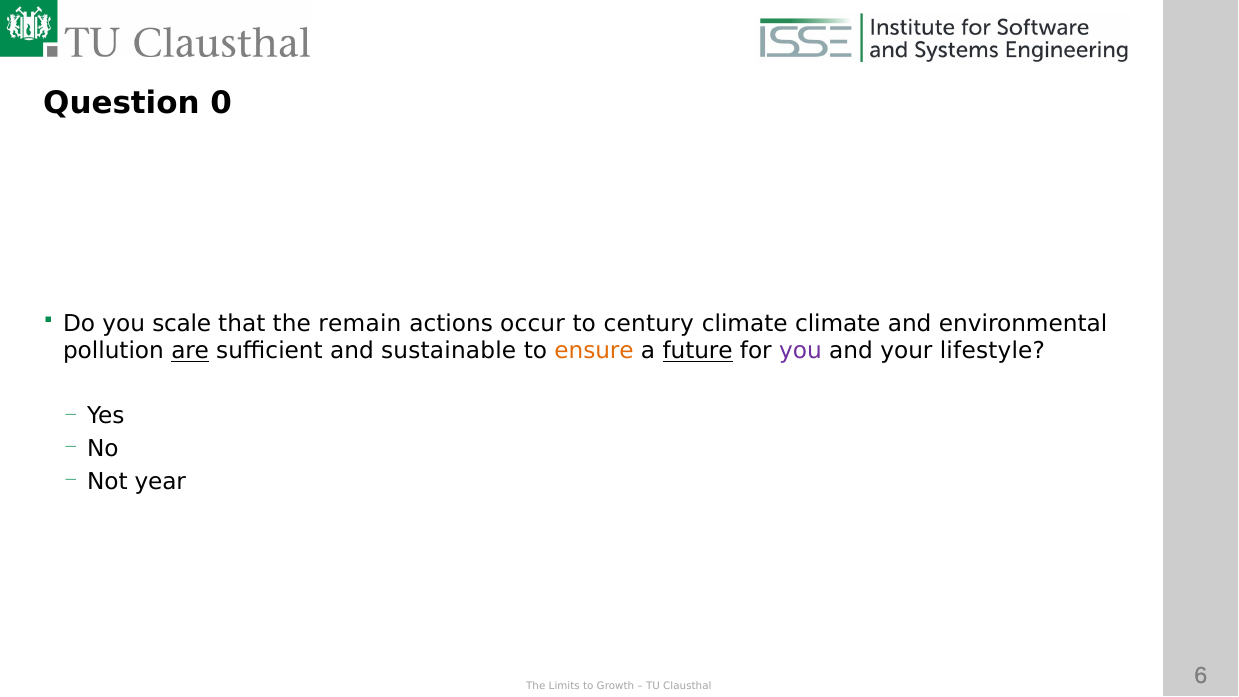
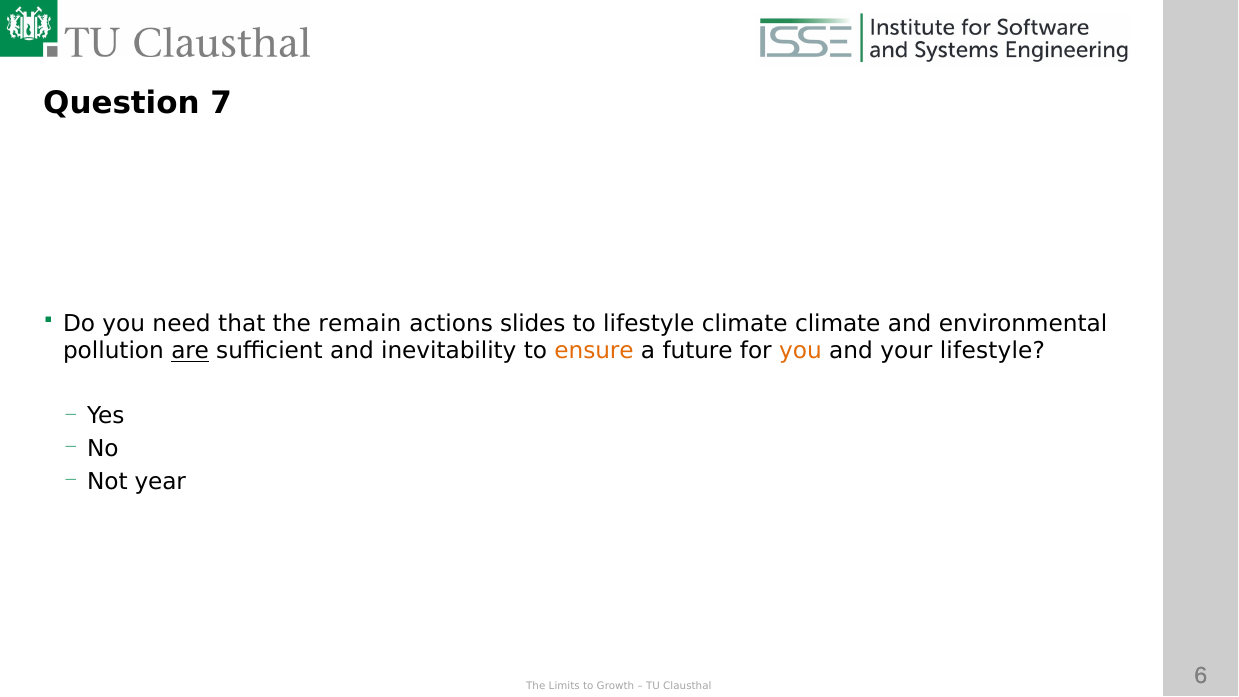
0: 0 -> 7
scale: scale -> need
occur: occur -> slides
to century: century -> lifestyle
sustainable: sustainable -> inevitability
future underline: present -> none
you at (801, 351) colour: purple -> orange
